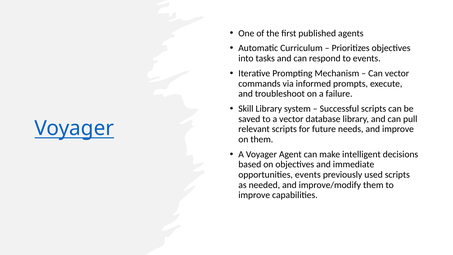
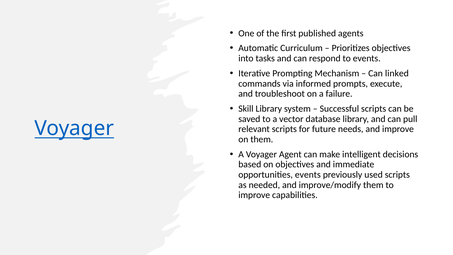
Can vector: vector -> linked
